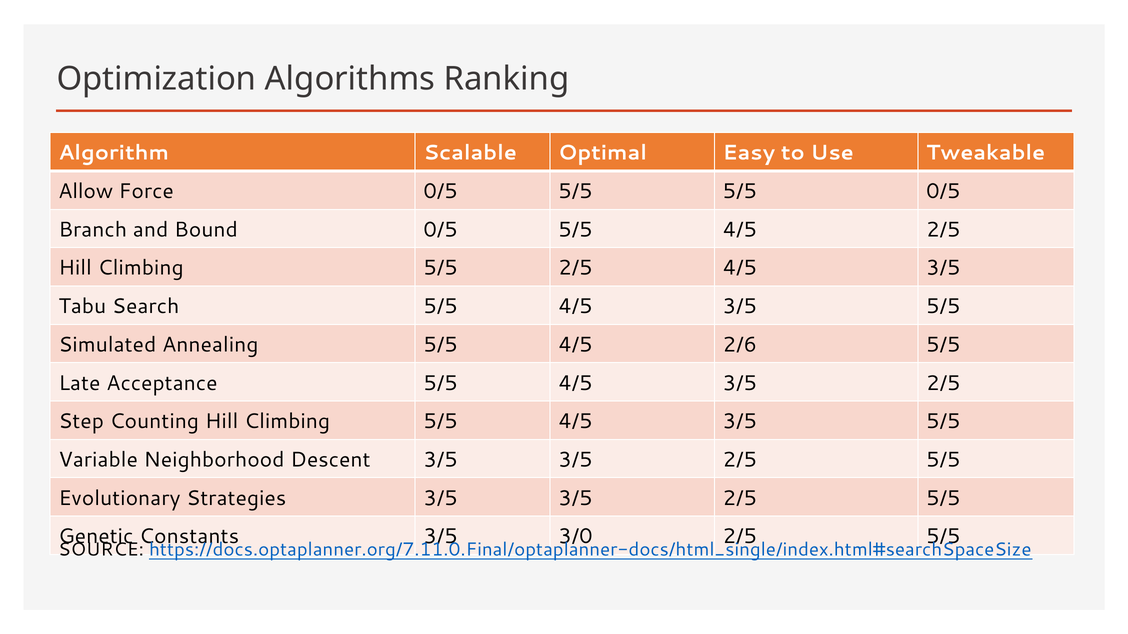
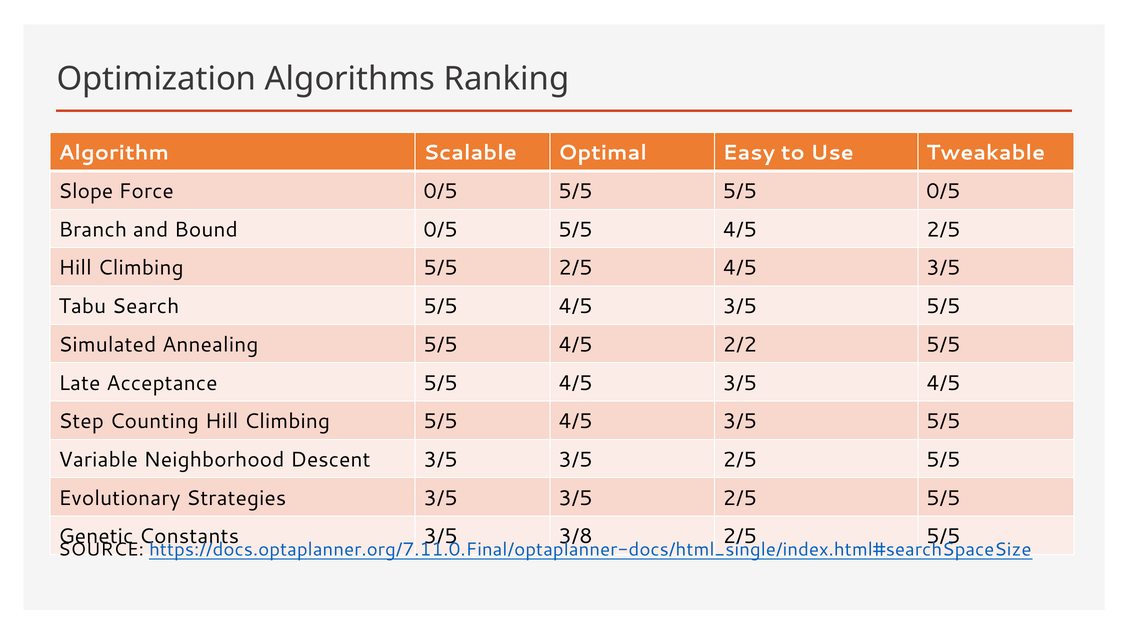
Allow: Allow -> Slope
2/6: 2/6 -> 2/2
4/5 3/5 2/5: 2/5 -> 4/5
3/0: 3/0 -> 3/8
